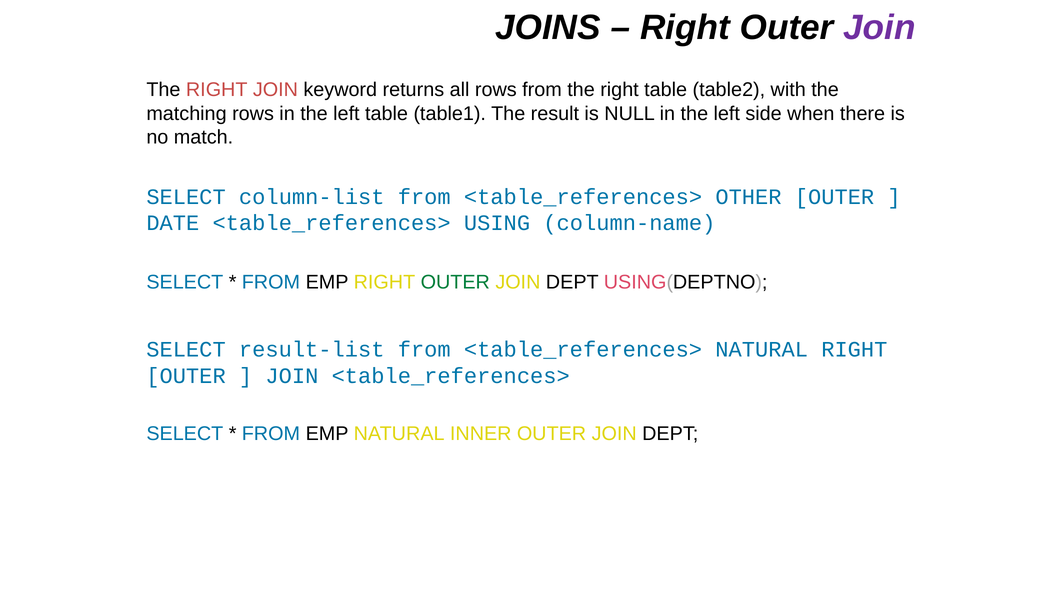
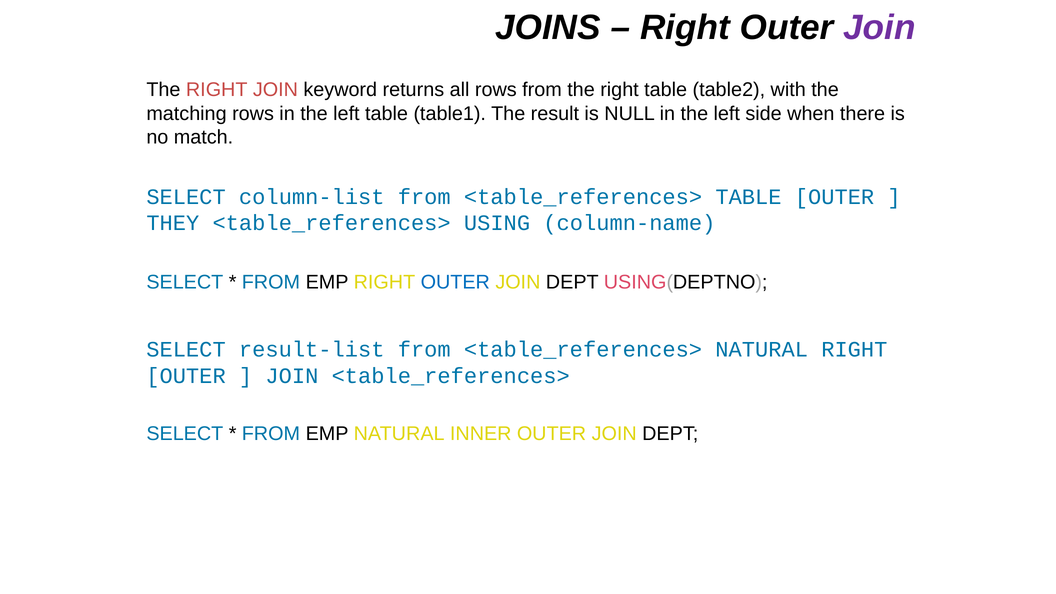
<table_references> OTHER: OTHER -> TABLE
DATE: DATE -> THEY
OUTER at (455, 282) colour: green -> blue
